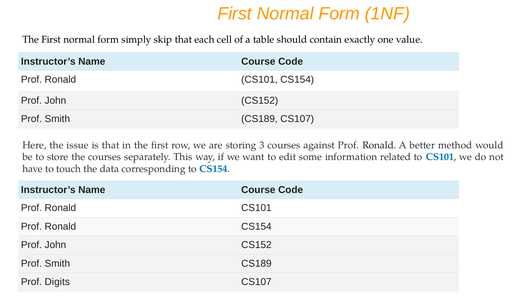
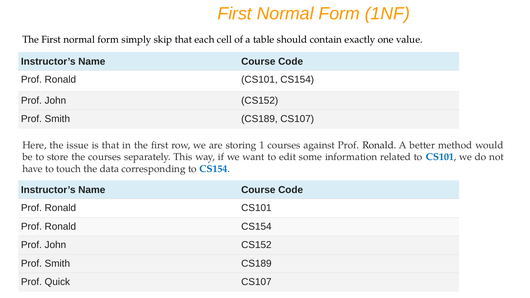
3: 3 -> 1
Digits: Digits -> Quick
